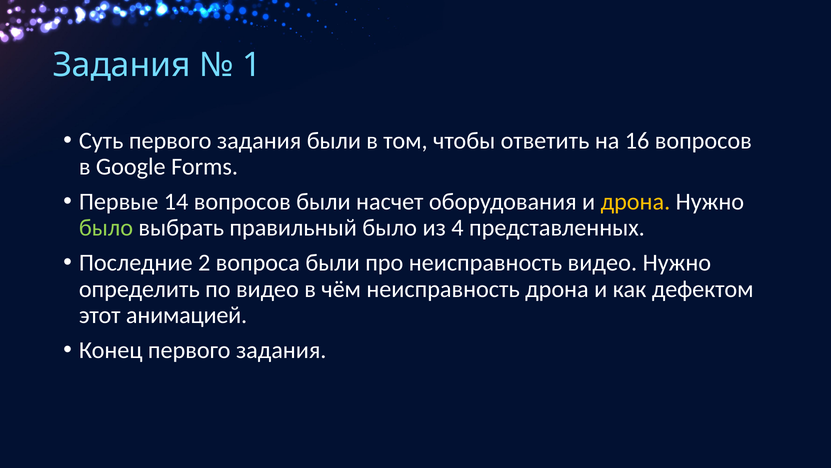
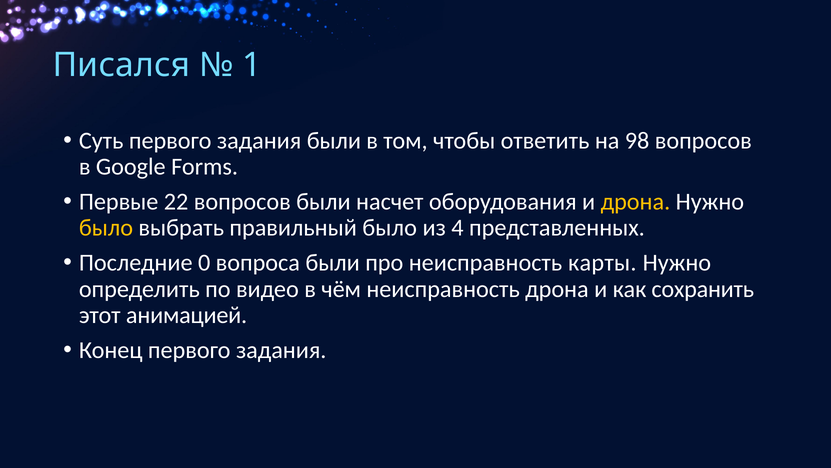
Задания at (122, 65): Задания -> Писался
16: 16 -> 98
14: 14 -> 22
было at (106, 228) colour: light green -> yellow
2: 2 -> 0
неисправность видео: видео -> карты
дефектом: дефектом -> сохранить
